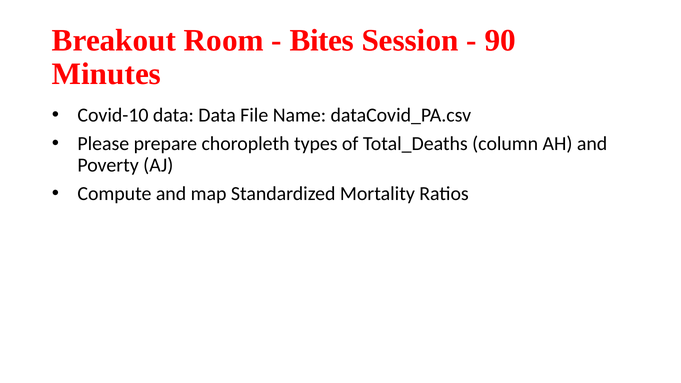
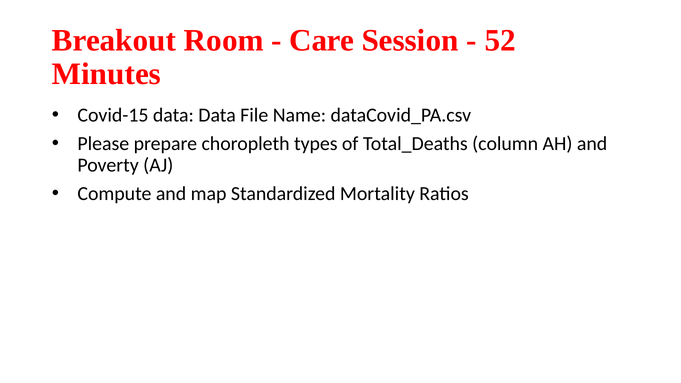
Bites: Bites -> Care
90: 90 -> 52
Covid-10: Covid-10 -> Covid-15
